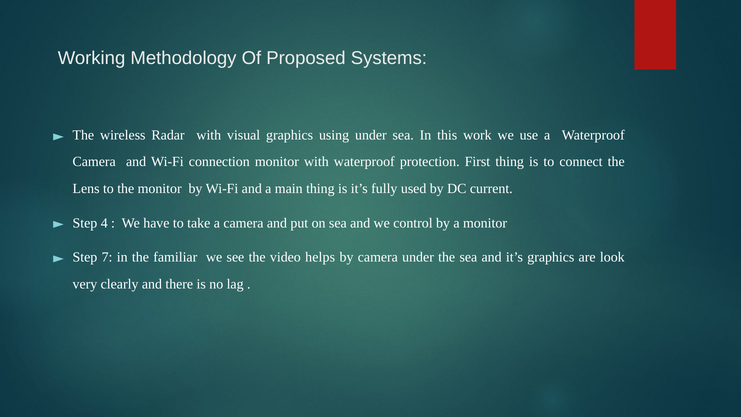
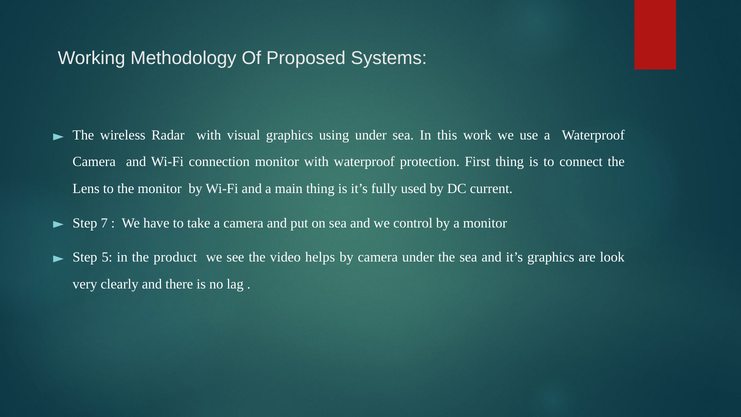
4: 4 -> 7
7: 7 -> 5
familiar: familiar -> product
